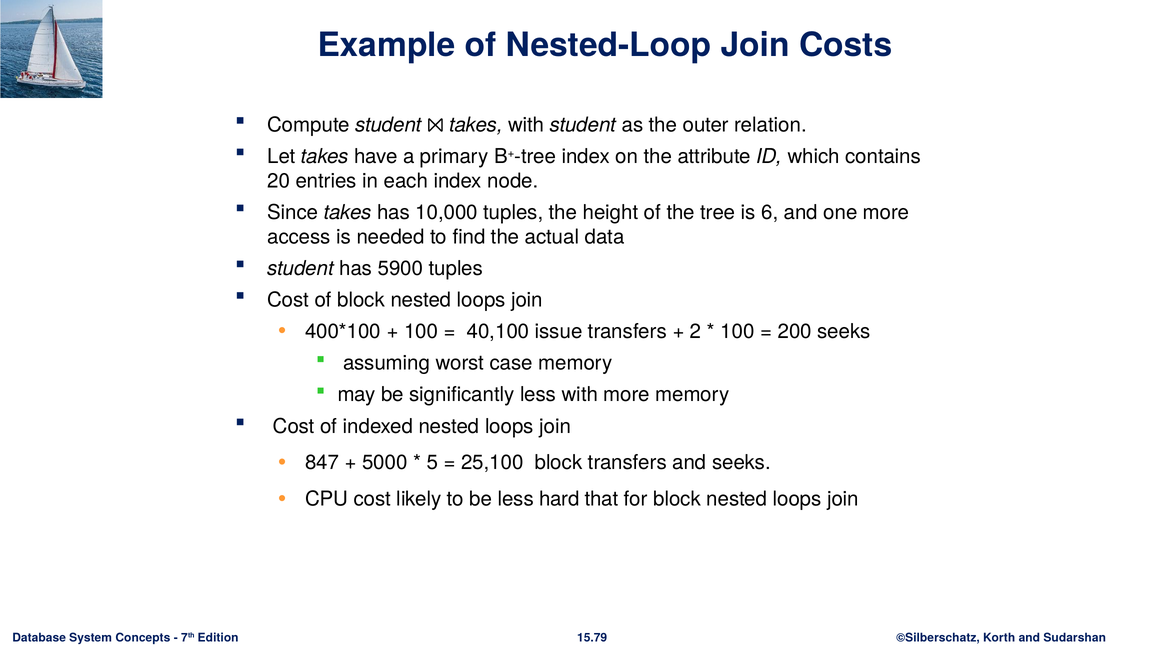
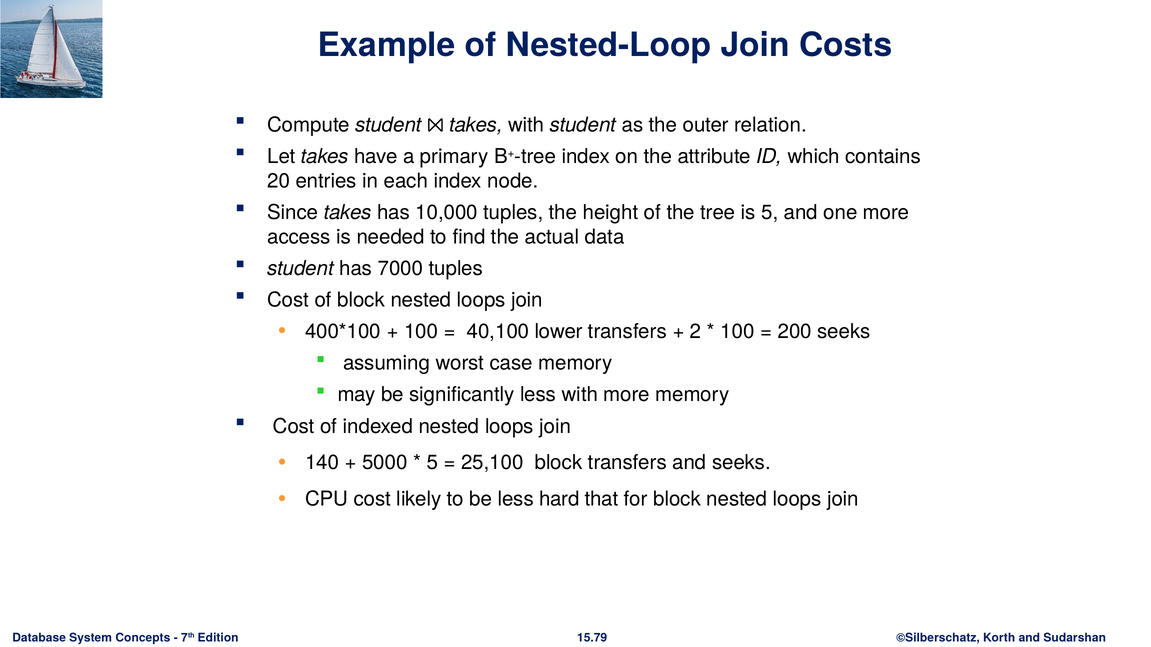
is 6: 6 -> 5
5900: 5900 -> 7000
issue: issue -> lower
847: 847 -> 140
